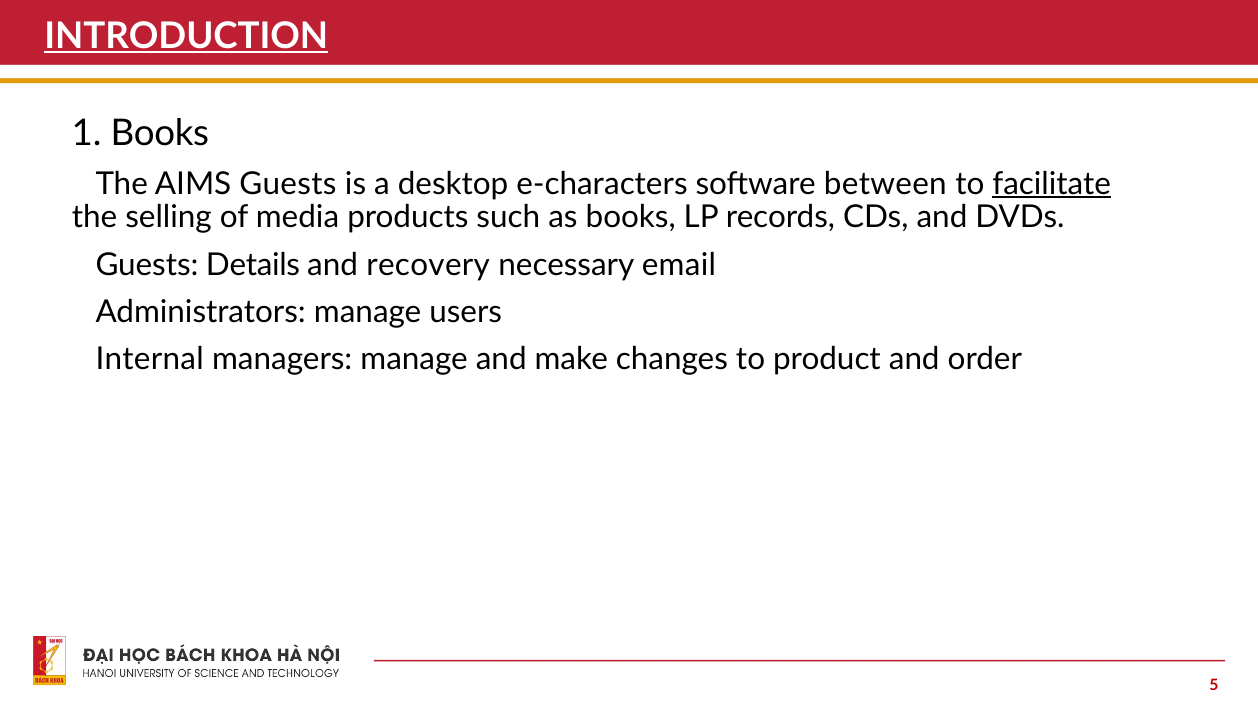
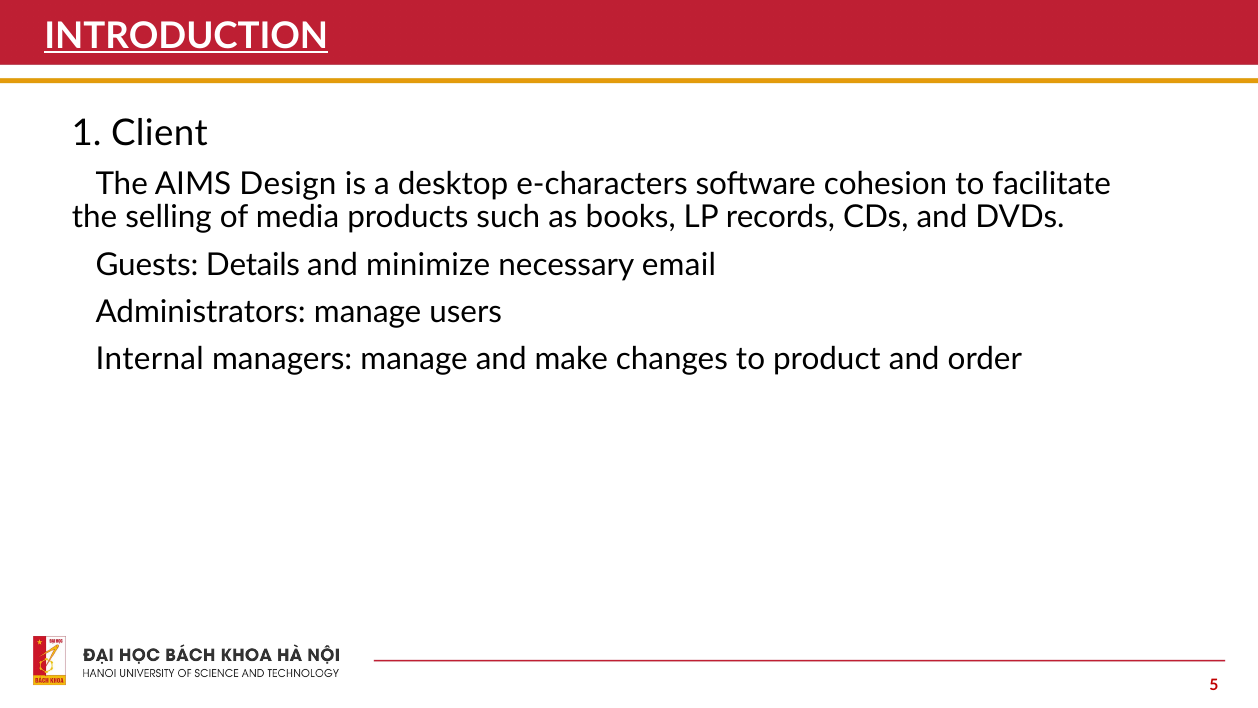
1 Books: Books -> Client
AIMS Guests: Guests -> Design
between: between -> cohesion
facilitate underline: present -> none
recovery: recovery -> minimize
